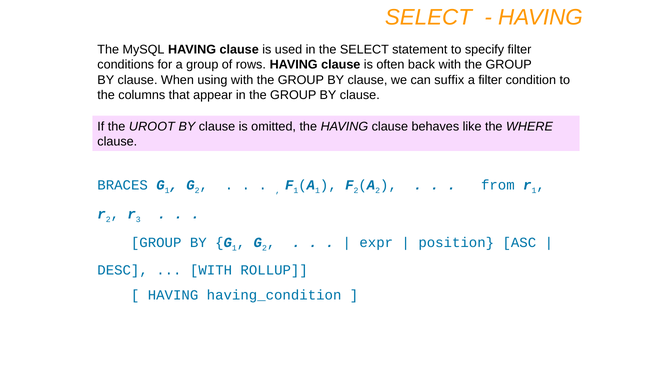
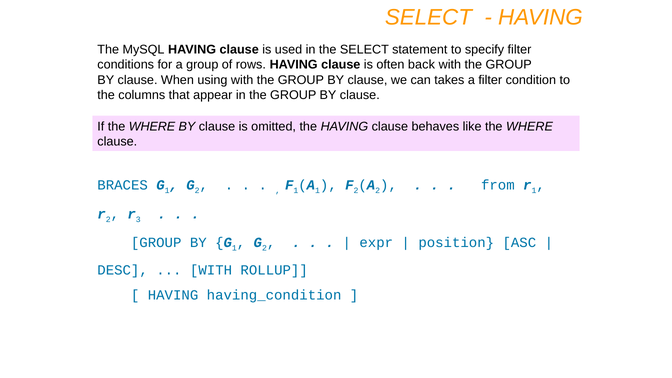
suffix: suffix -> takes
If the UROOT: UROOT -> WHERE
